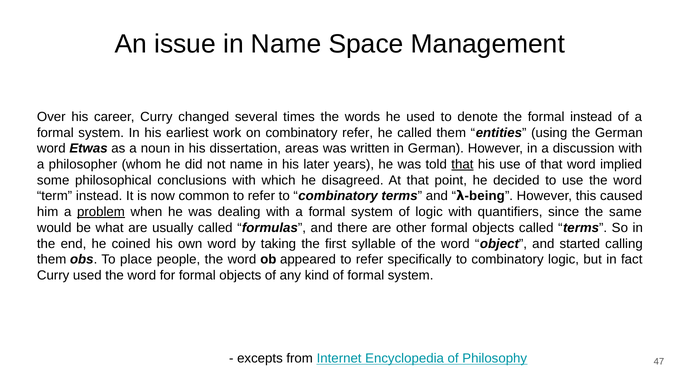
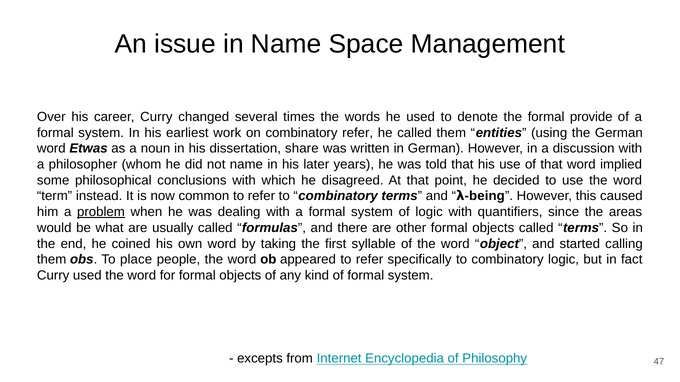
formal instead: instead -> provide
areas: areas -> share
that at (462, 165) underline: present -> none
same: same -> areas
